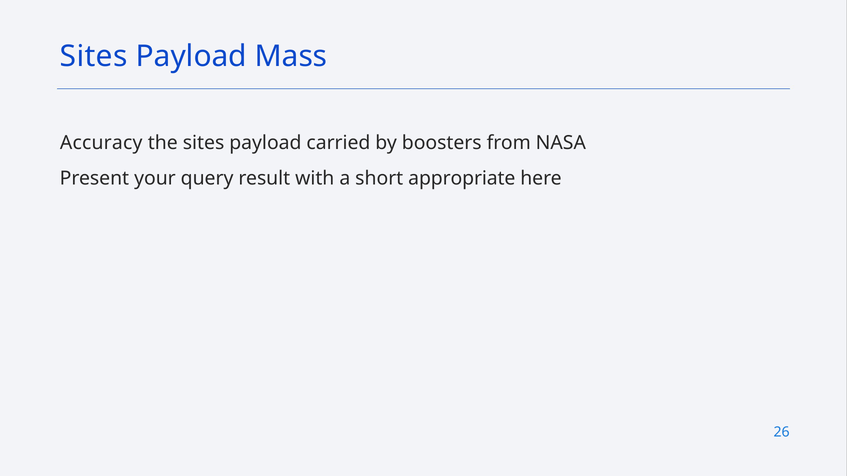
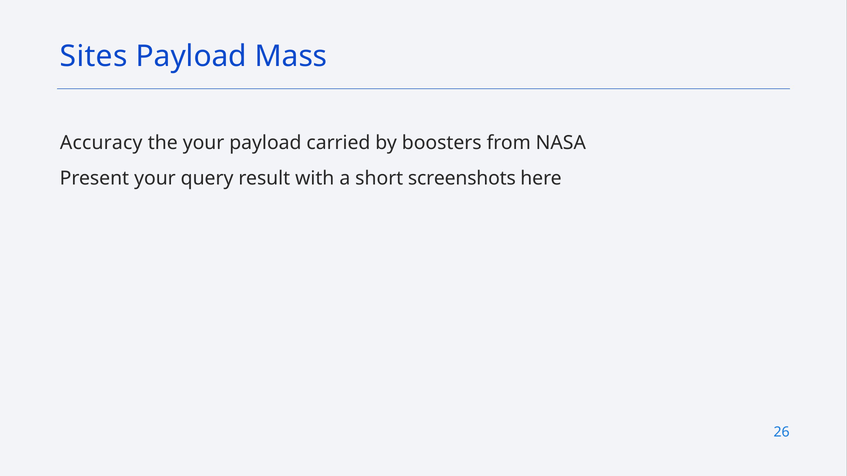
the sites: sites -> your
appropriate: appropriate -> screenshots
